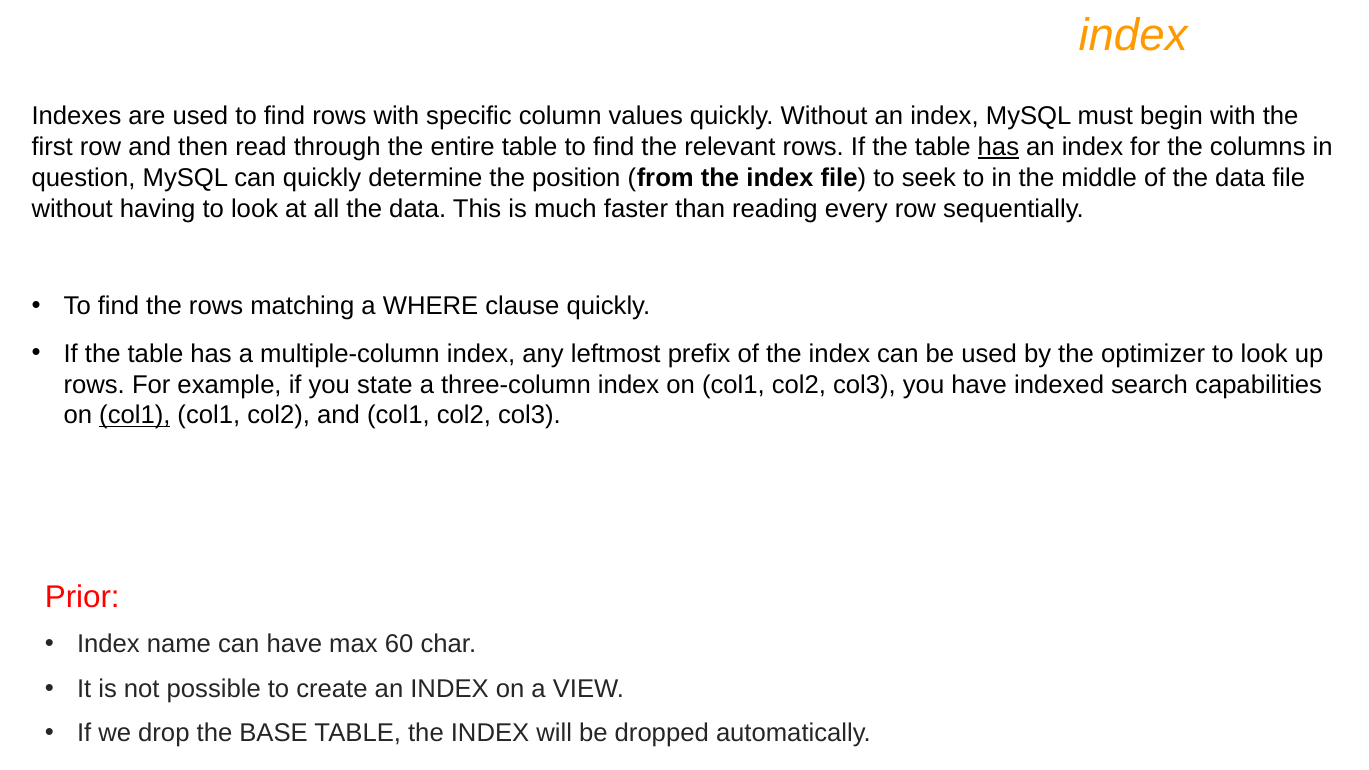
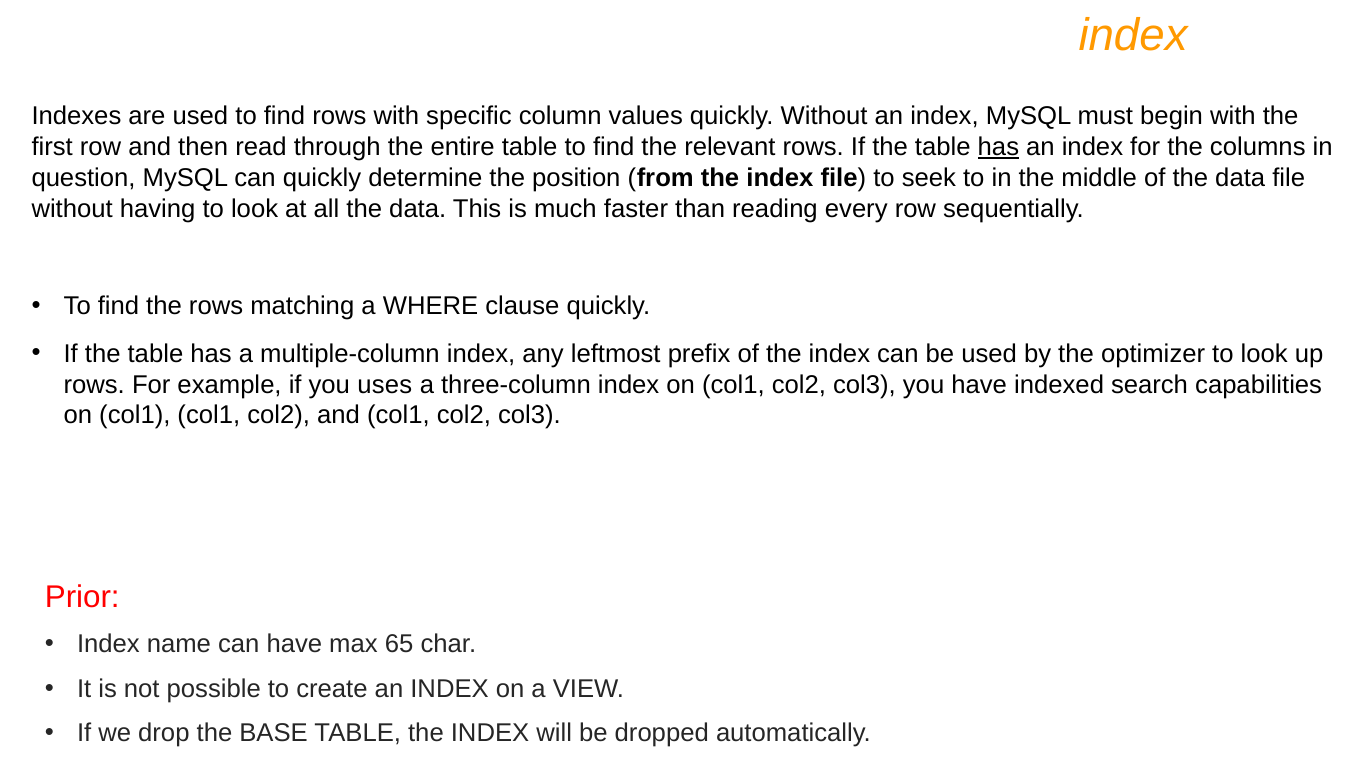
state: state -> uses
col1 at (135, 416) underline: present -> none
60: 60 -> 65
